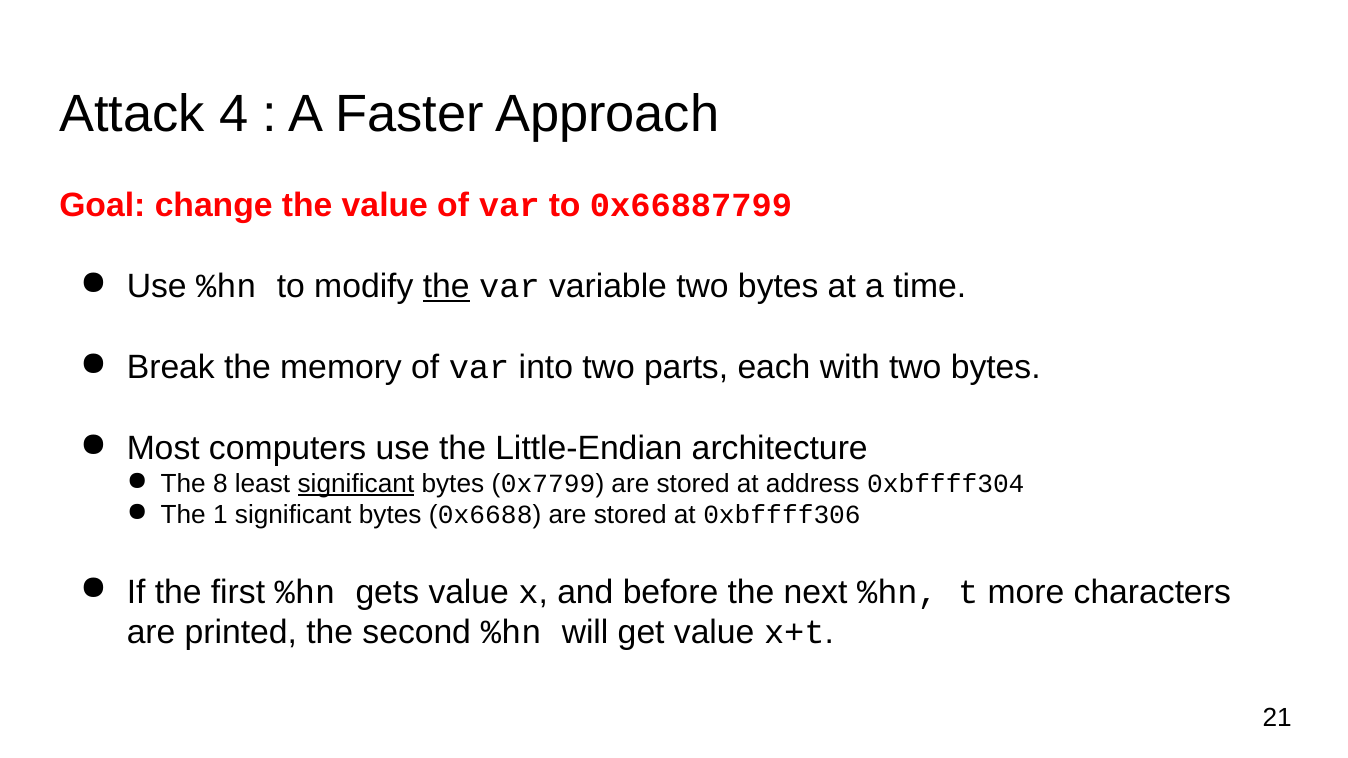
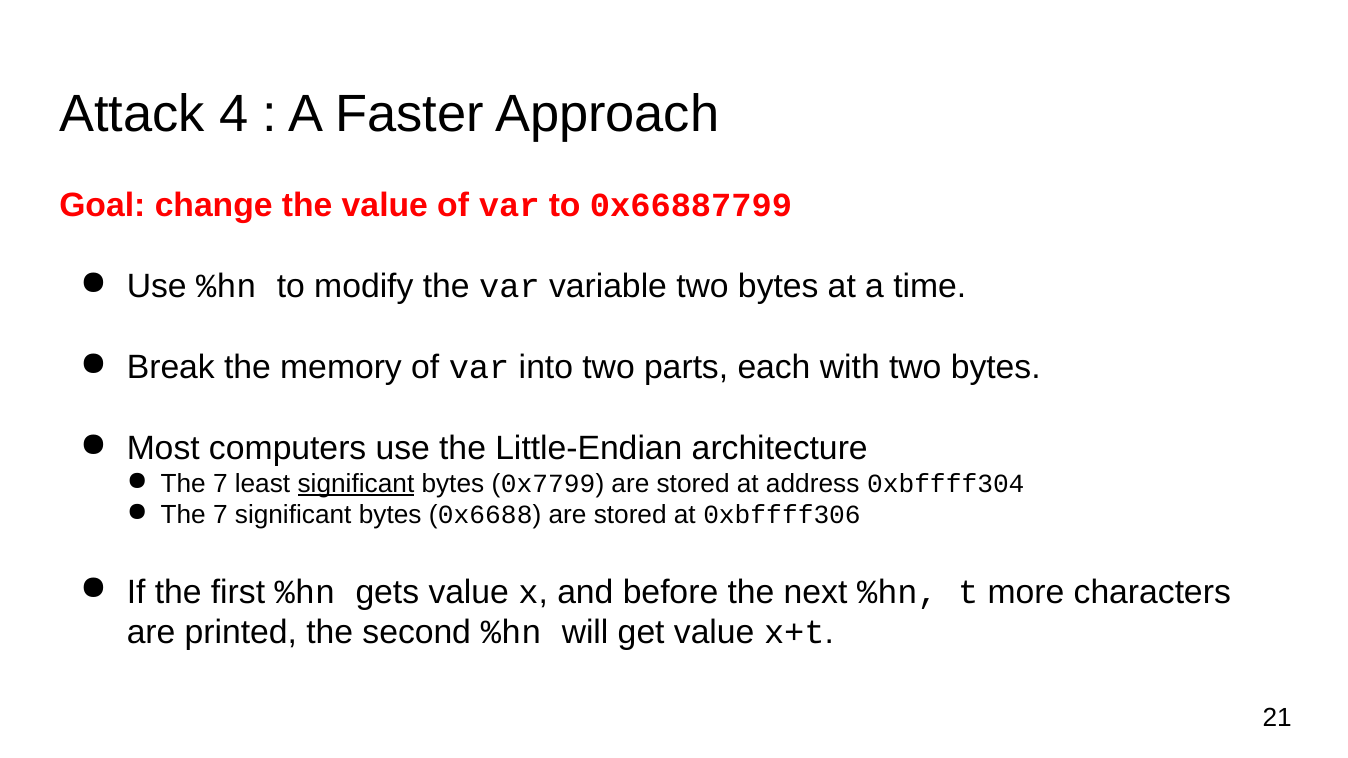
the at (446, 287) underline: present -> none
8 at (220, 484): 8 -> 7
1 at (220, 515): 1 -> 7
